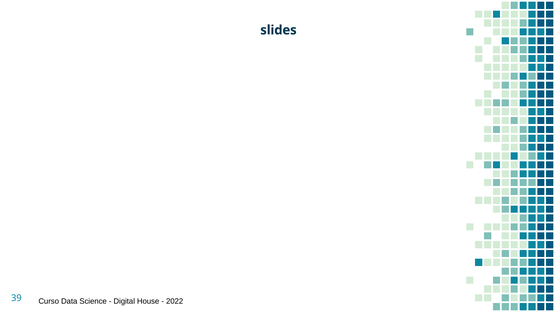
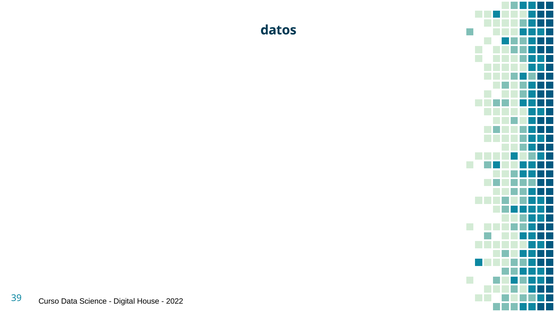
slides: slides -> datos
